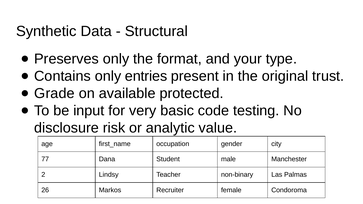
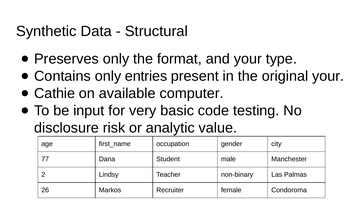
original trust: trust -> your
Grade: Grade -> Cathie
protected: protected -> computer
